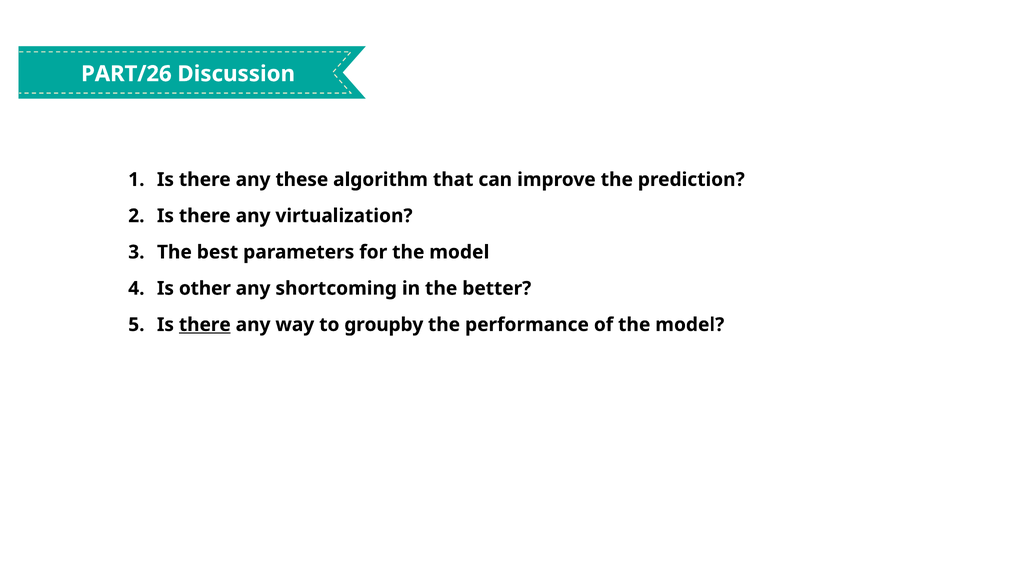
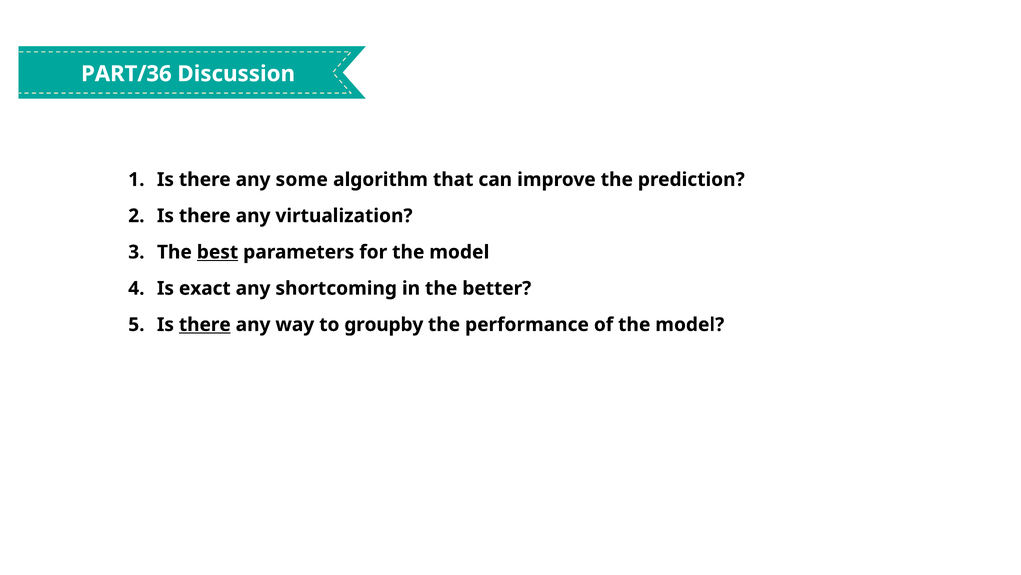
PART/26: PART/26 -> PART/36
these: these -> some
best underline: none -> present
other: other -> exact
